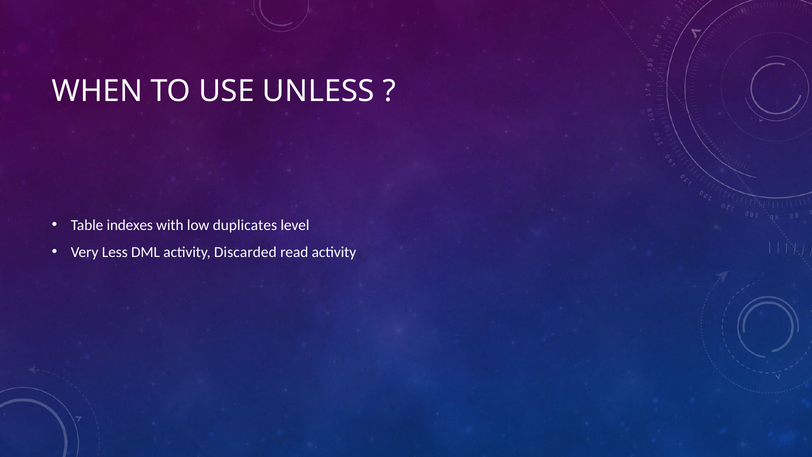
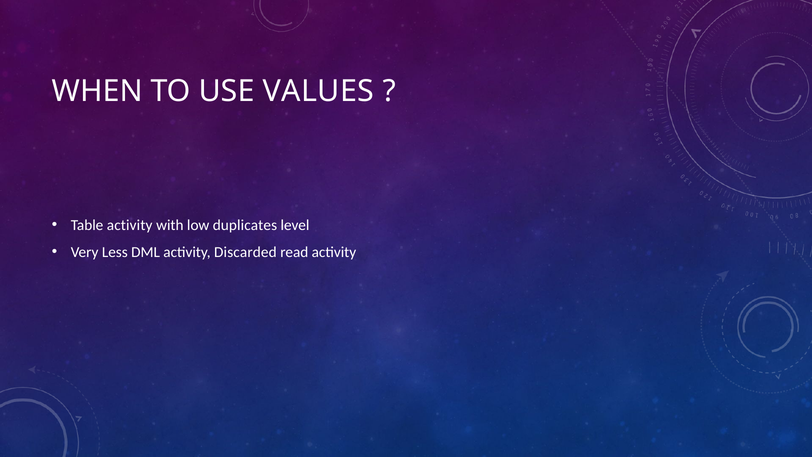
UNLESS: UNLESS -> VALUES
Table indexes: indexes -> activity
